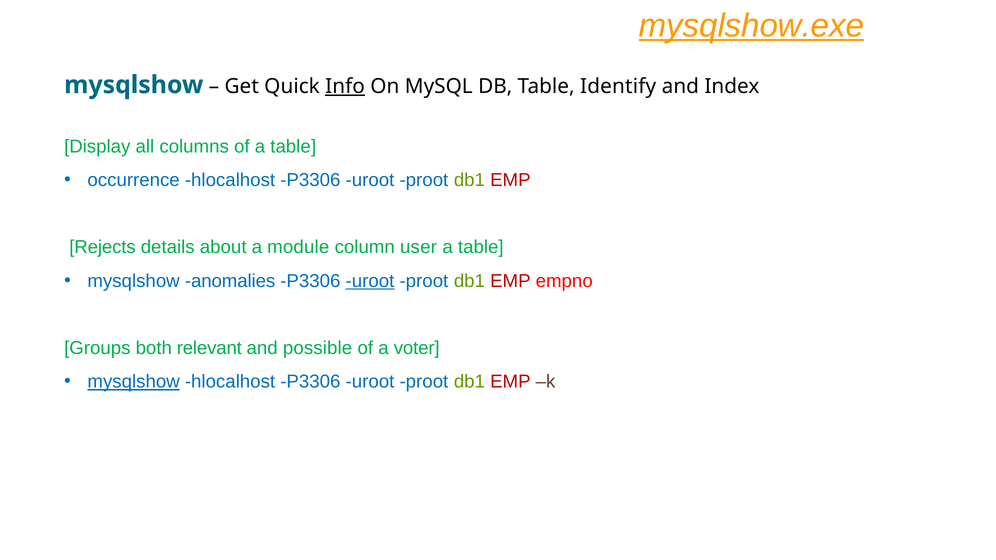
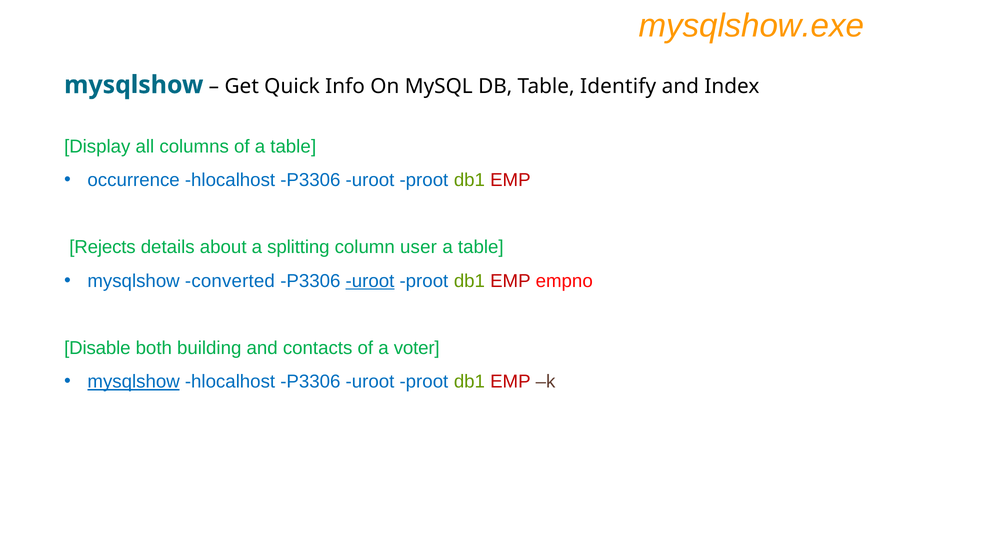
mysqlshow.exe underline: present -> none
Info underline: present -> none
module: module -> splitting
anomalies: anomalies -> converted
Groups: Groups -> Disable
relevant: relevant -> building
possible: possible -> contacts
